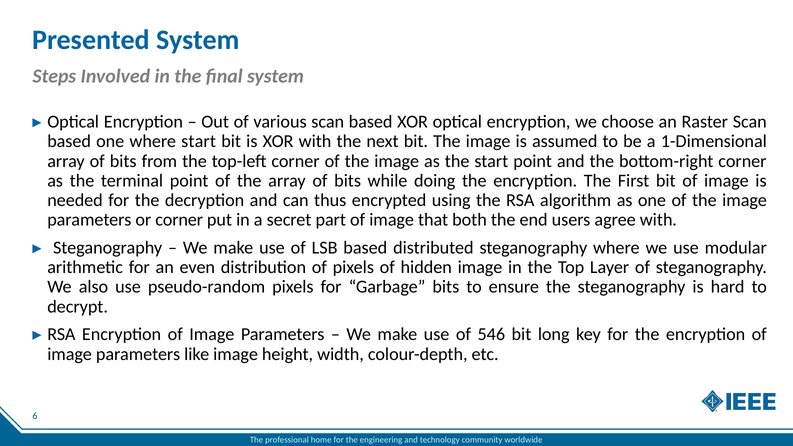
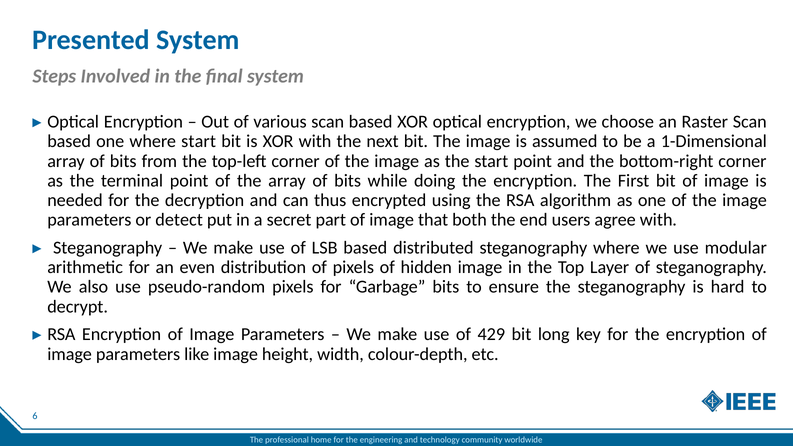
or corner: corner -> detect
546: 546 -> 429
